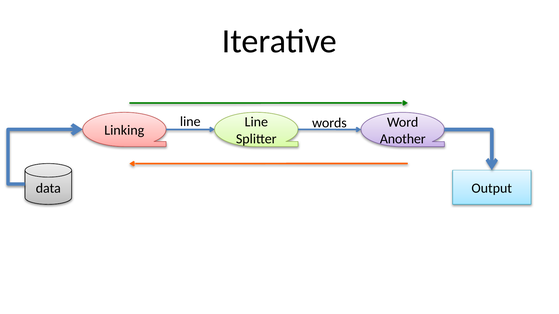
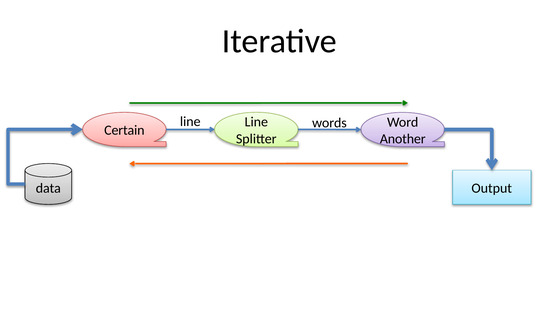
Linking: Linking -> Certain
